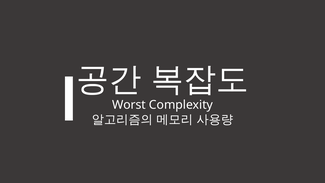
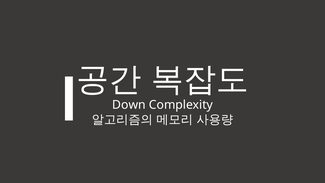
Worst: Worst -> Down
